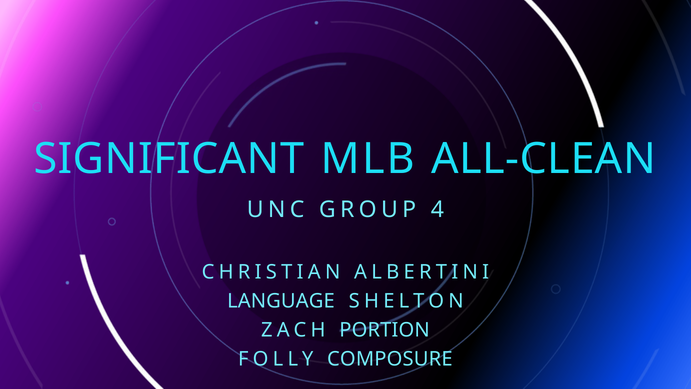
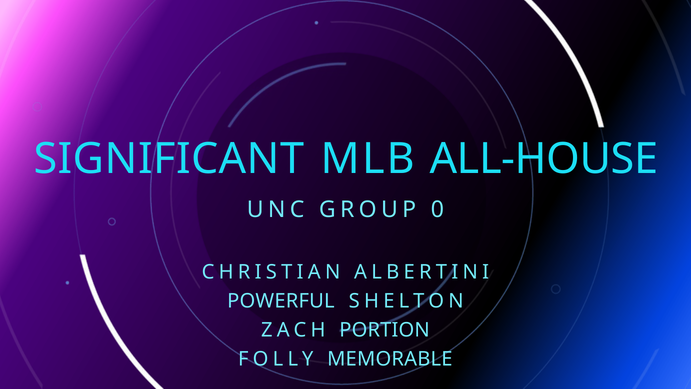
ALL-CLEAN: ALL-CLEAN -> ALL-HOUSE
4: 4 -> 0
LANGUAGE: LANGUAGE -> POWERFUL
COMPOSURE: COMPOSURE -> MEMORABLE
